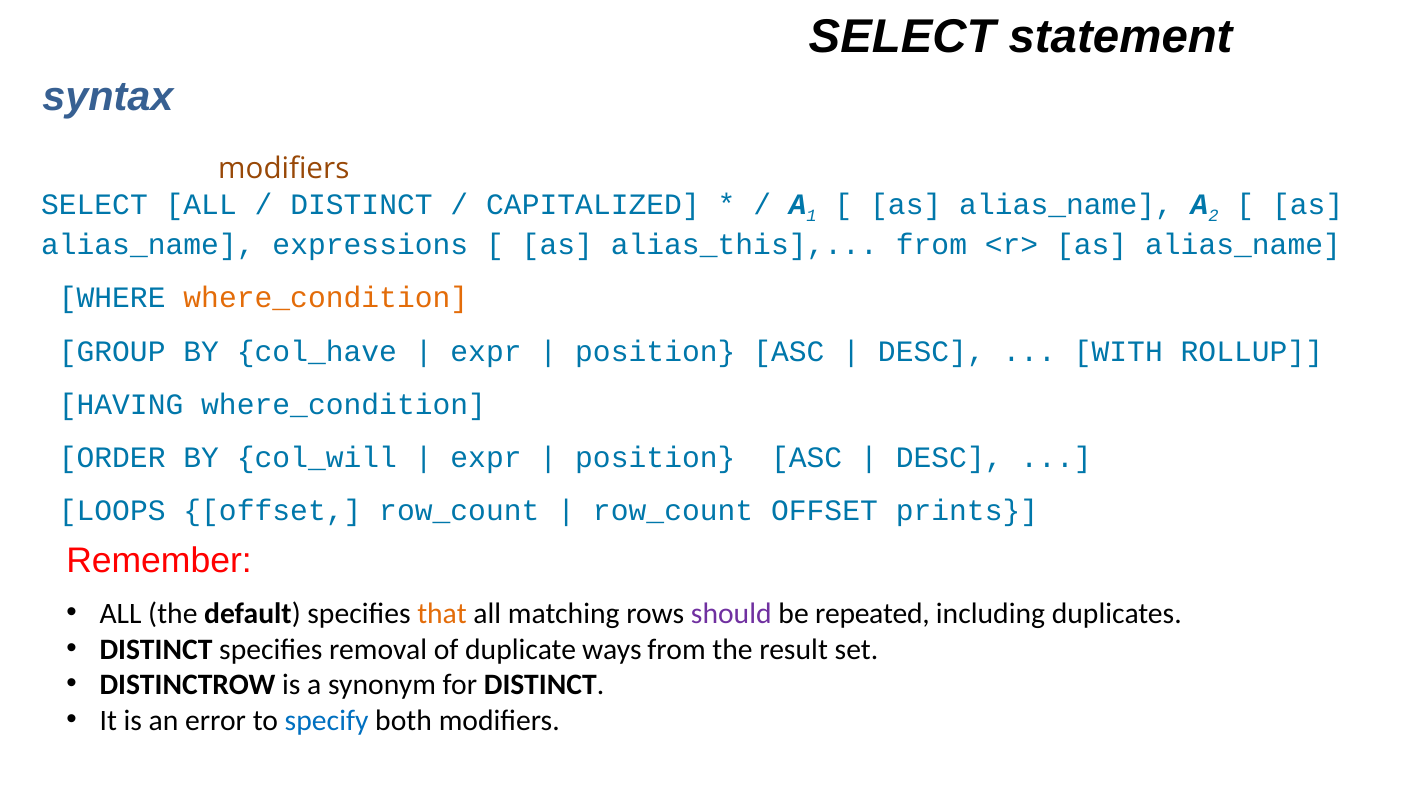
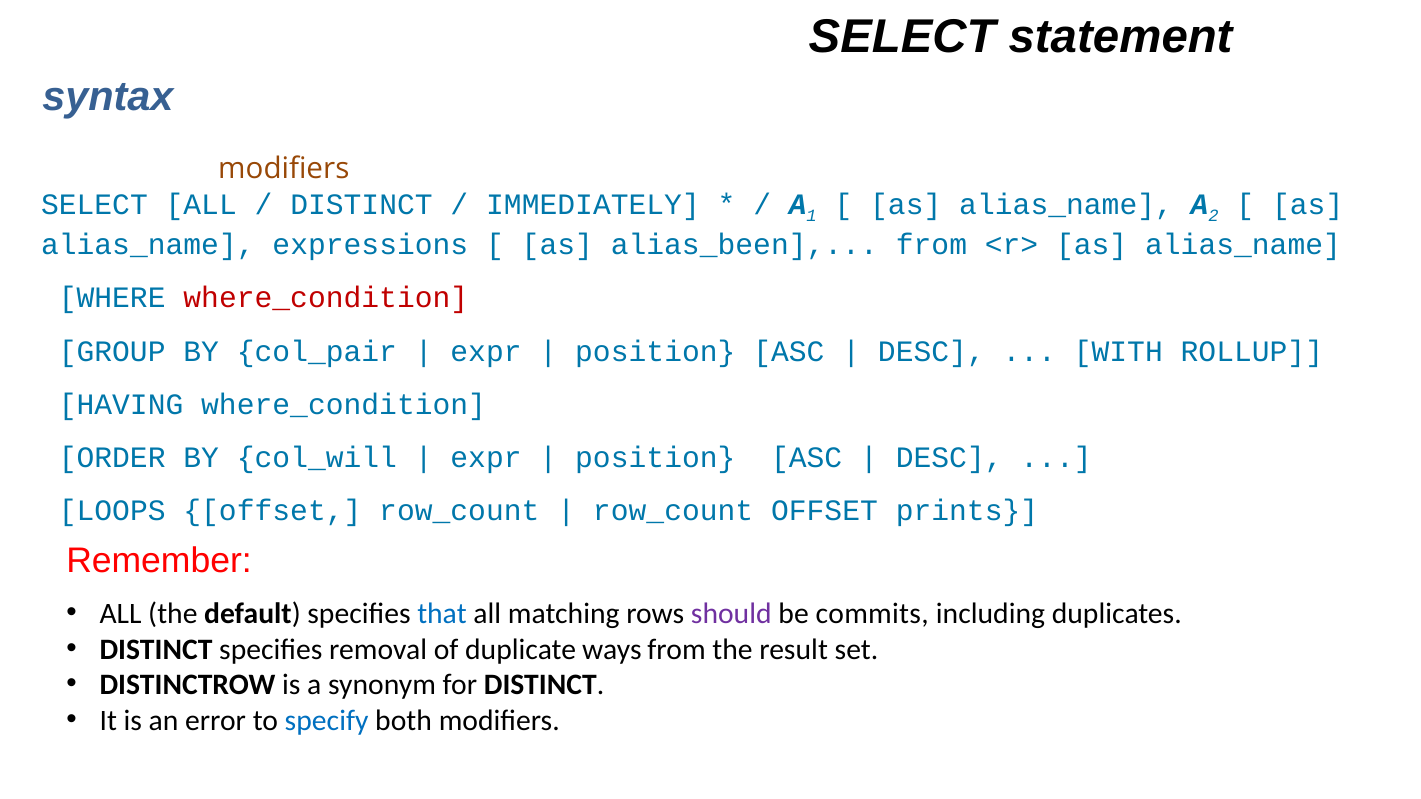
CAPITALIZED: CAPITALIZED -> IMMEDIATELY
alias_this: alias_this -> alias_been
where_condition at (326, 298) colour: orange -> red
col_have: col_have -> col_pair
that colour: orange -> blue
repeated: repeated -> commits
